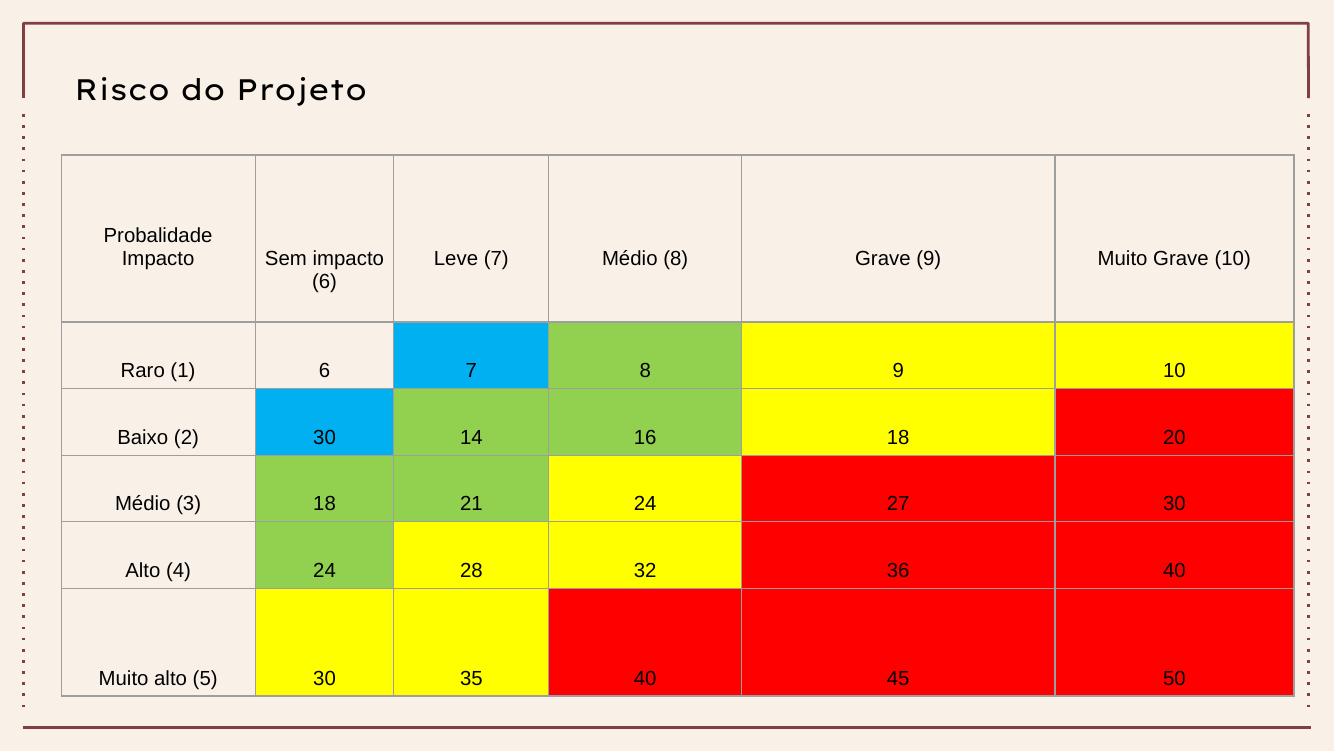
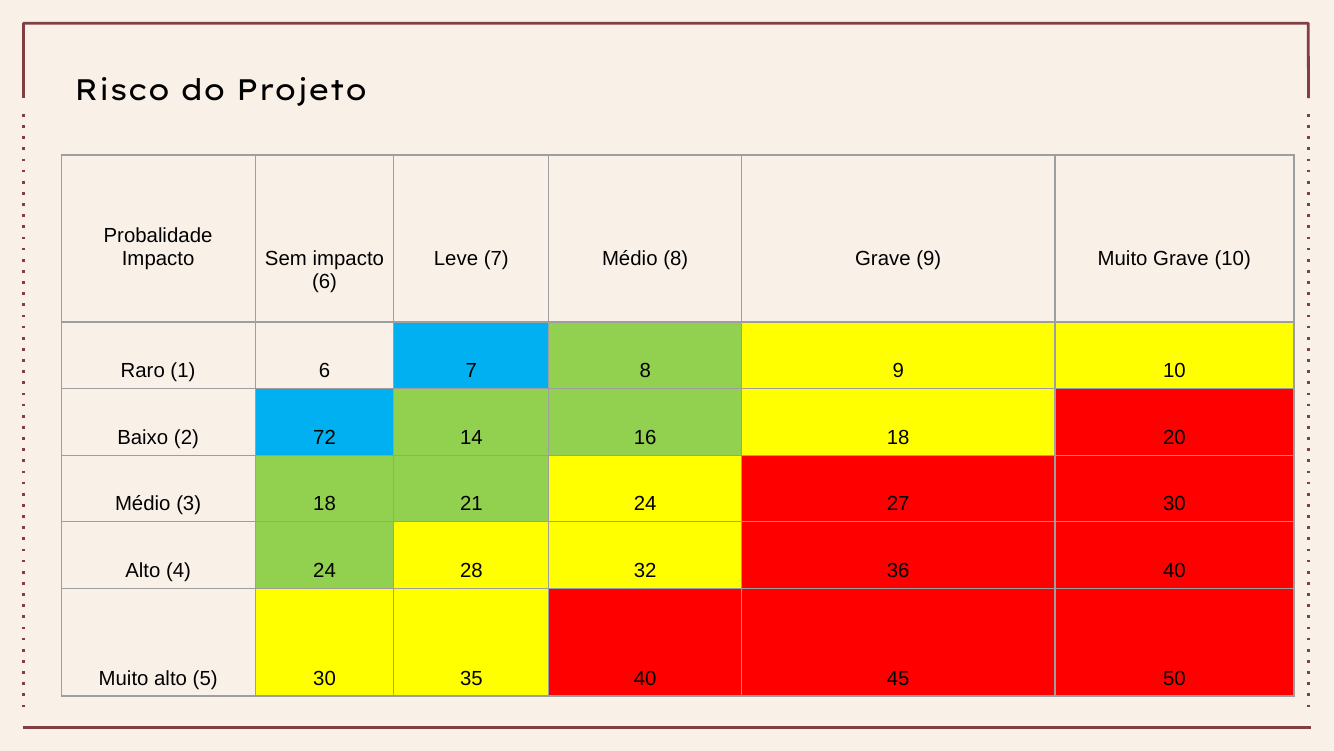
2 30: 30 -> 72
